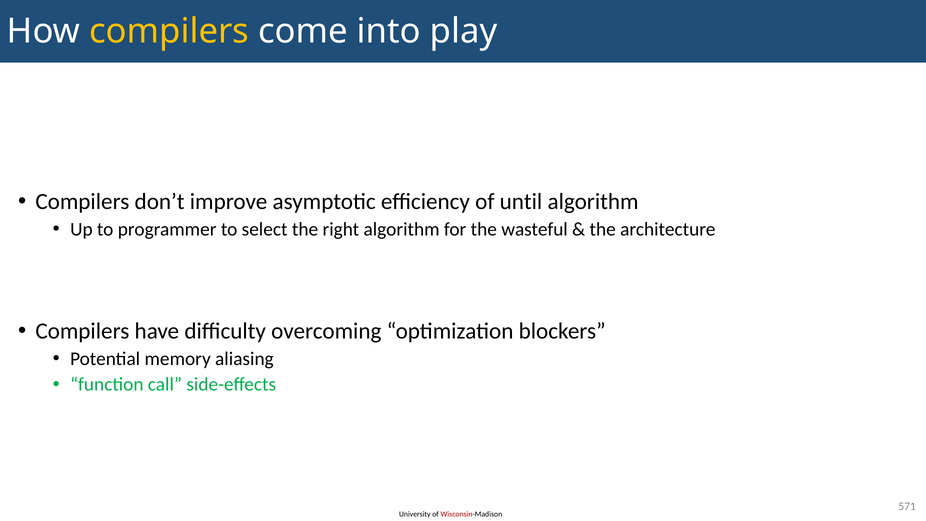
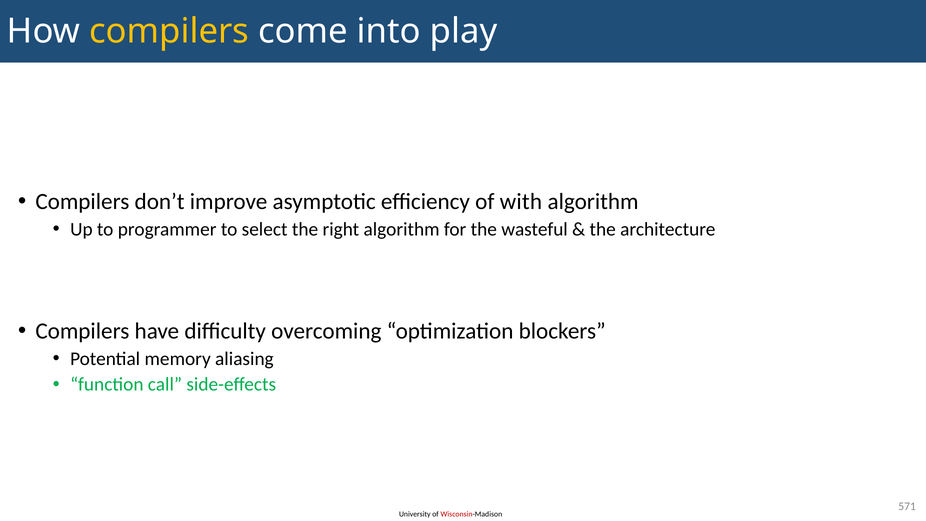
until: until -> with
